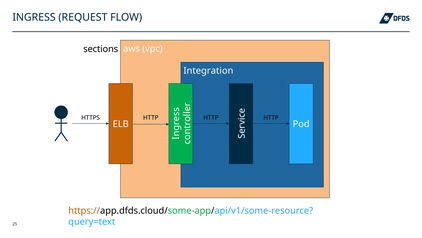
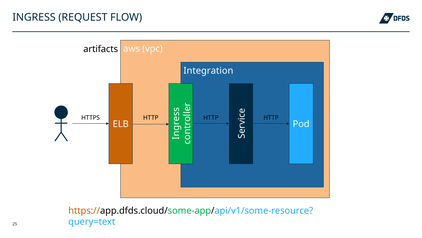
sections: sections -> artifacts
